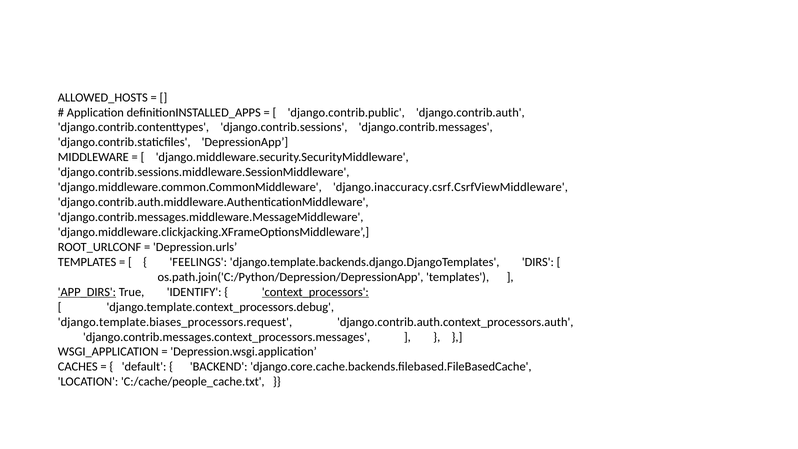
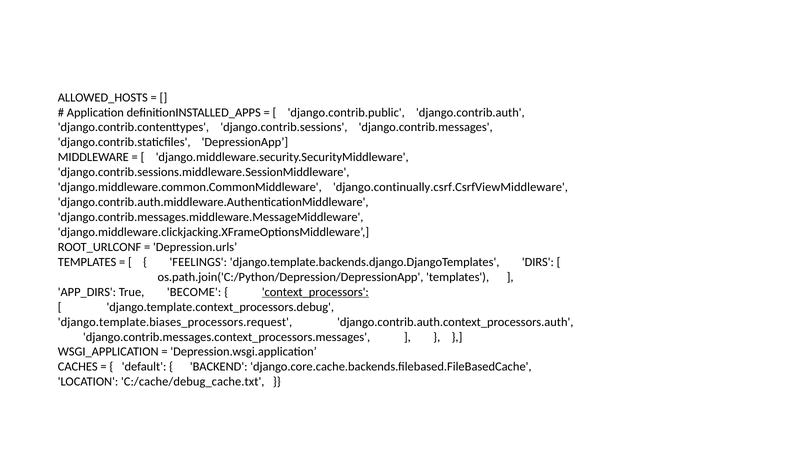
django.inaccuracy.csrf.CsrfViewMiddleware: django.inaccuracy.csrf.CsrfViewMiddleware -> django.continually.csrf.CsrfViewMiddleware
APP_DIRS underline: present -> none
IDENTIFY: IDENTIFY -> BECOME
C:/cache/people_cache.txt: C:/cache/people_cache.txt -> C:/cache/debug_cache.txt
